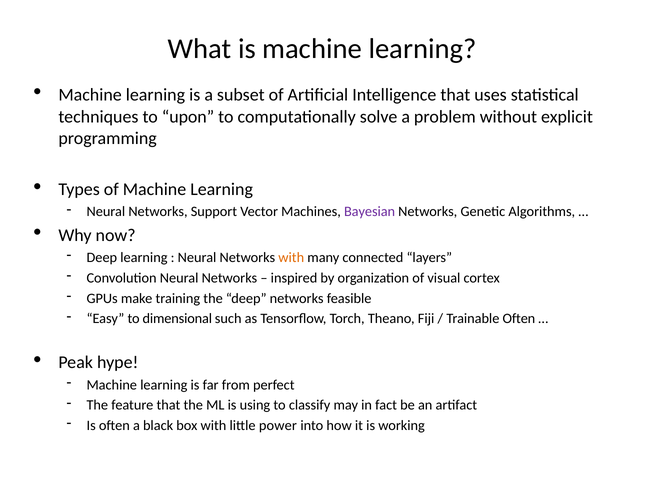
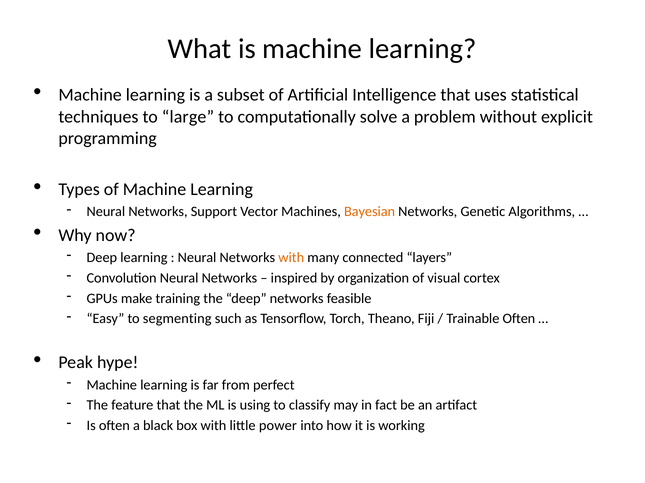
upon: upon -> large
Bayesian colour: purple -> orange
dimensional: dimensional -> segmenting
